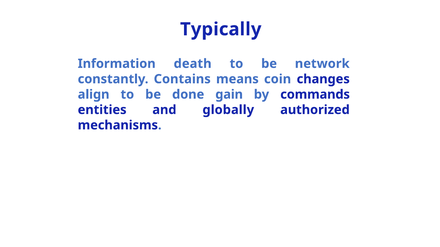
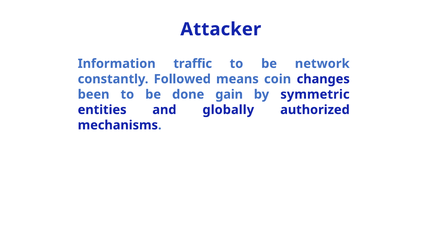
Typically: Typically -> Attacker
death: death -> traffic
Contains: Contains -> Followed
align: align -> been
commands: commands -> symmetric
